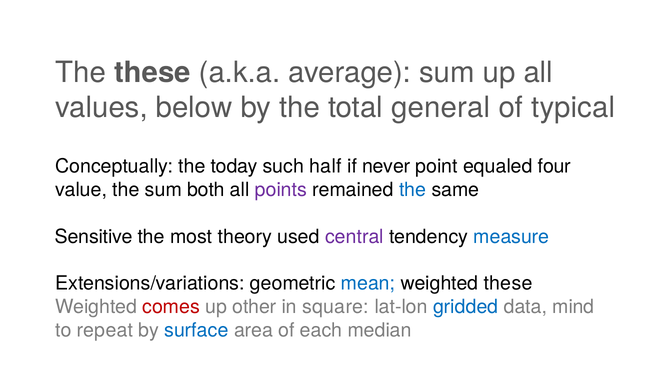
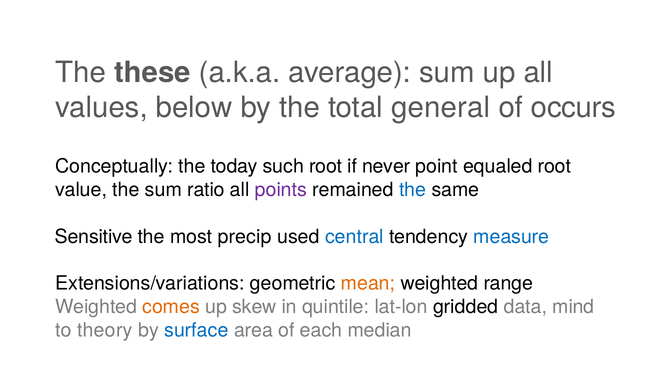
typical: typical -> occurs
such half: half -> root
equaled four: four -> root
both: both -> ratio
theory: theory -> precip
central colour: purple -> blue
mean colour: blue -> orange
weighted these: these -> range
comes colour: red -> orange
other: other -> skew
square: square -> quintile
gridded colour: blue -> black
repeat: repeat -> theory
